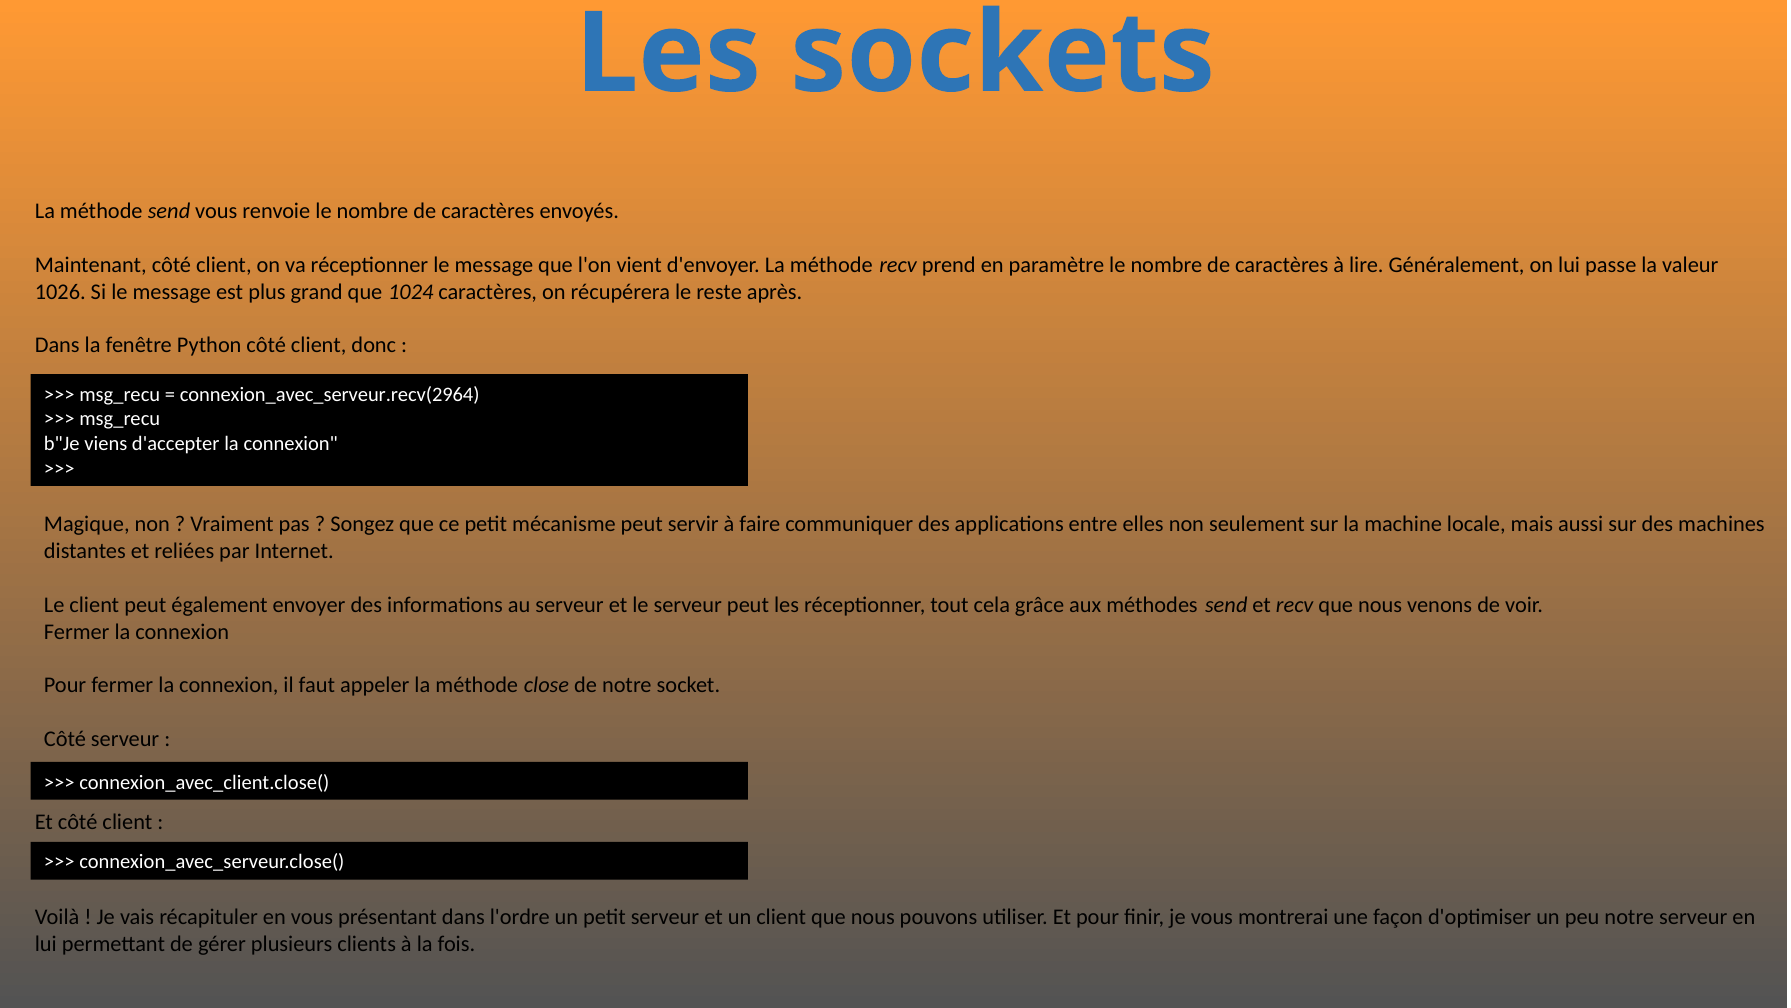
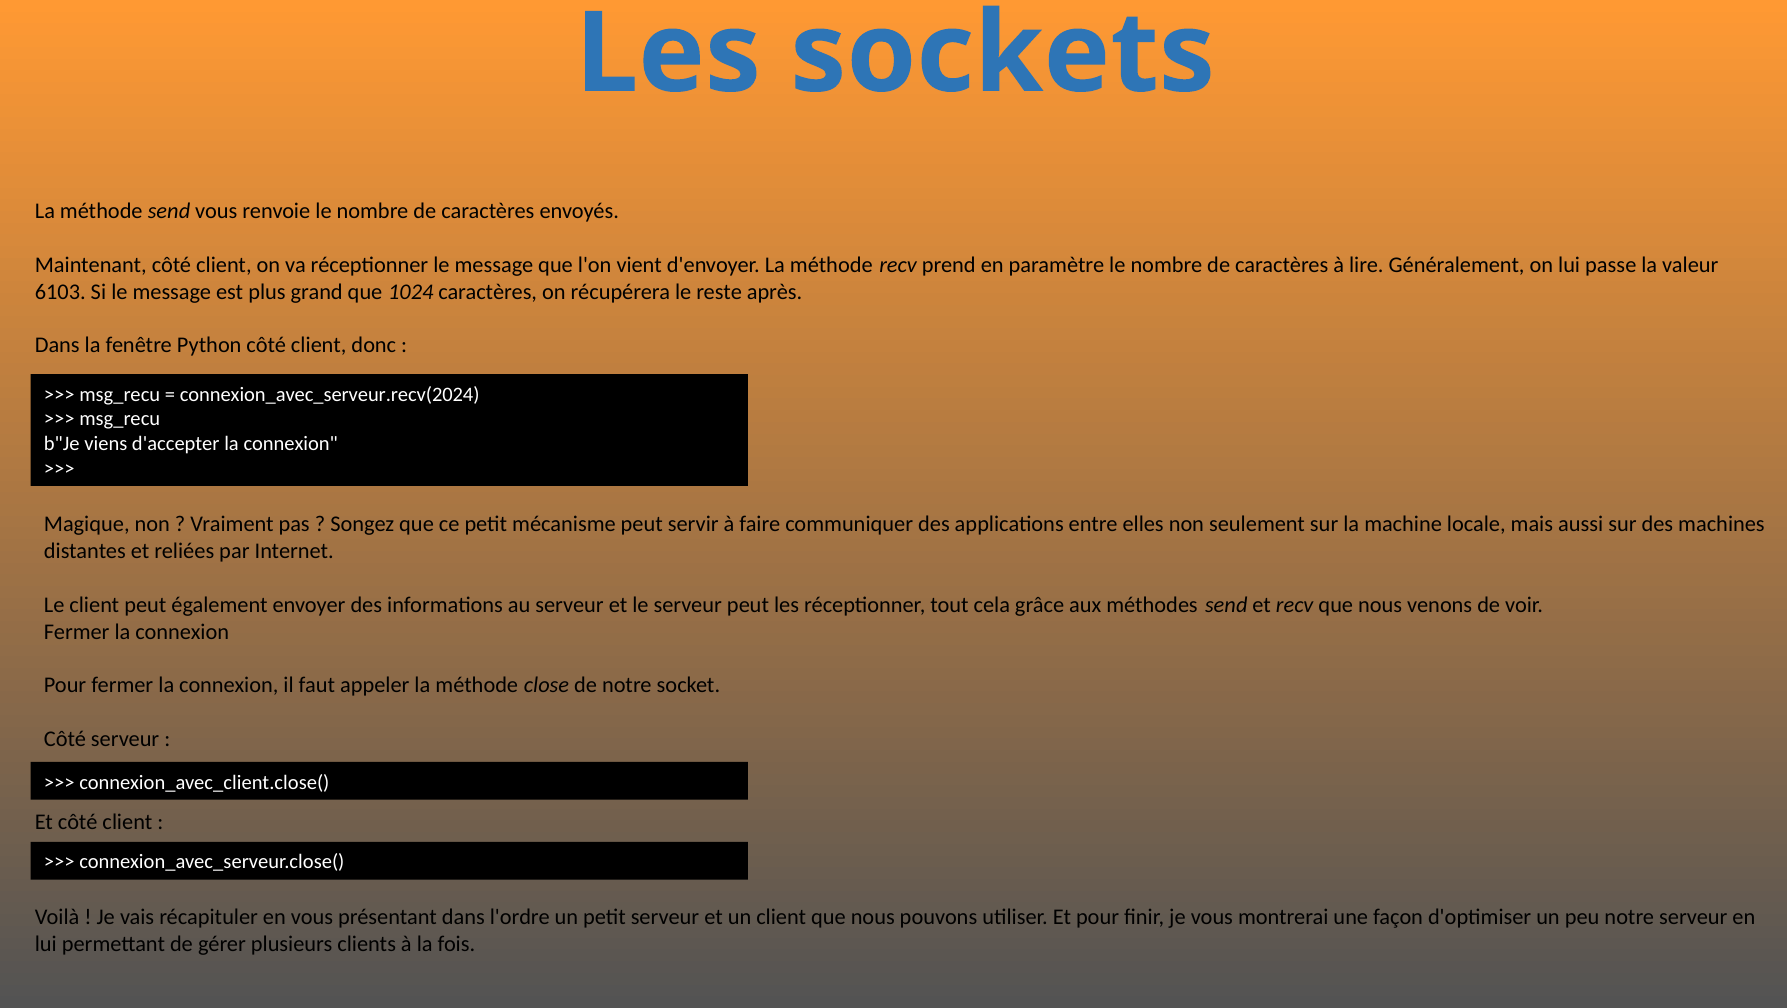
1026: 1026 -> 6103
connexion_avec_serveur.recv(2964: connexion_avec_serveur.recv(2964 -> connexion_avec_serveur.recv(2024
